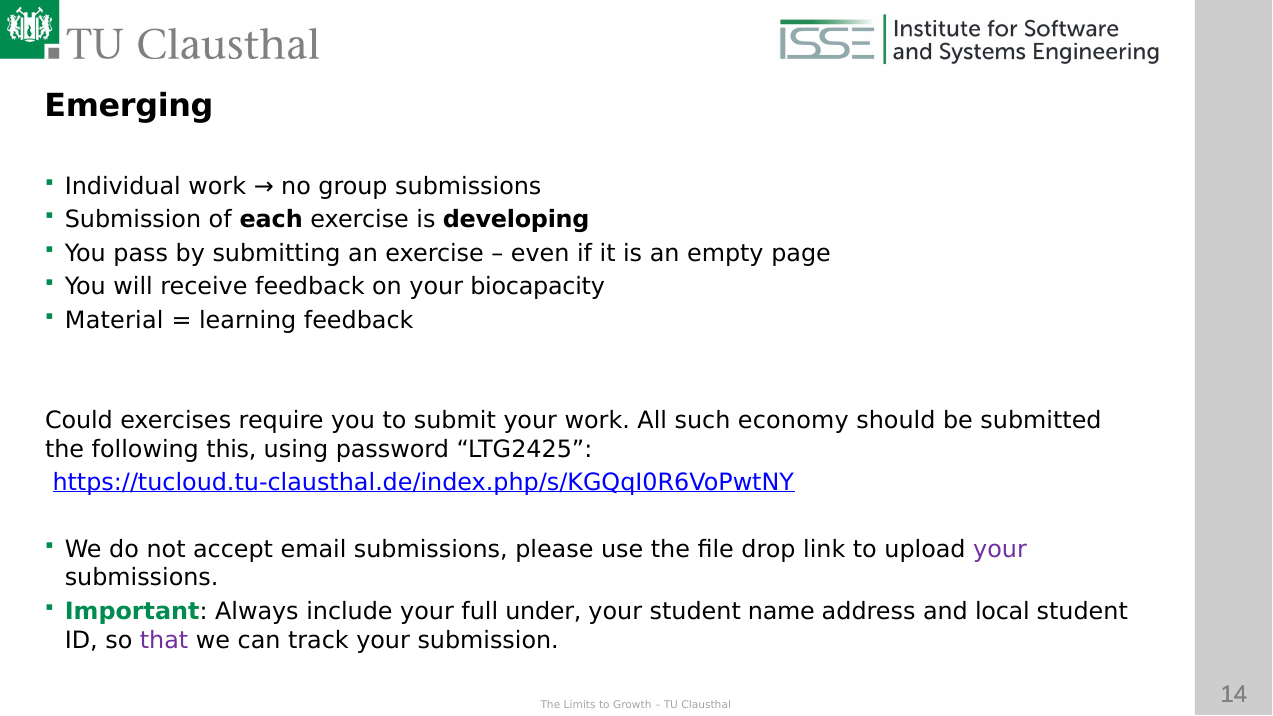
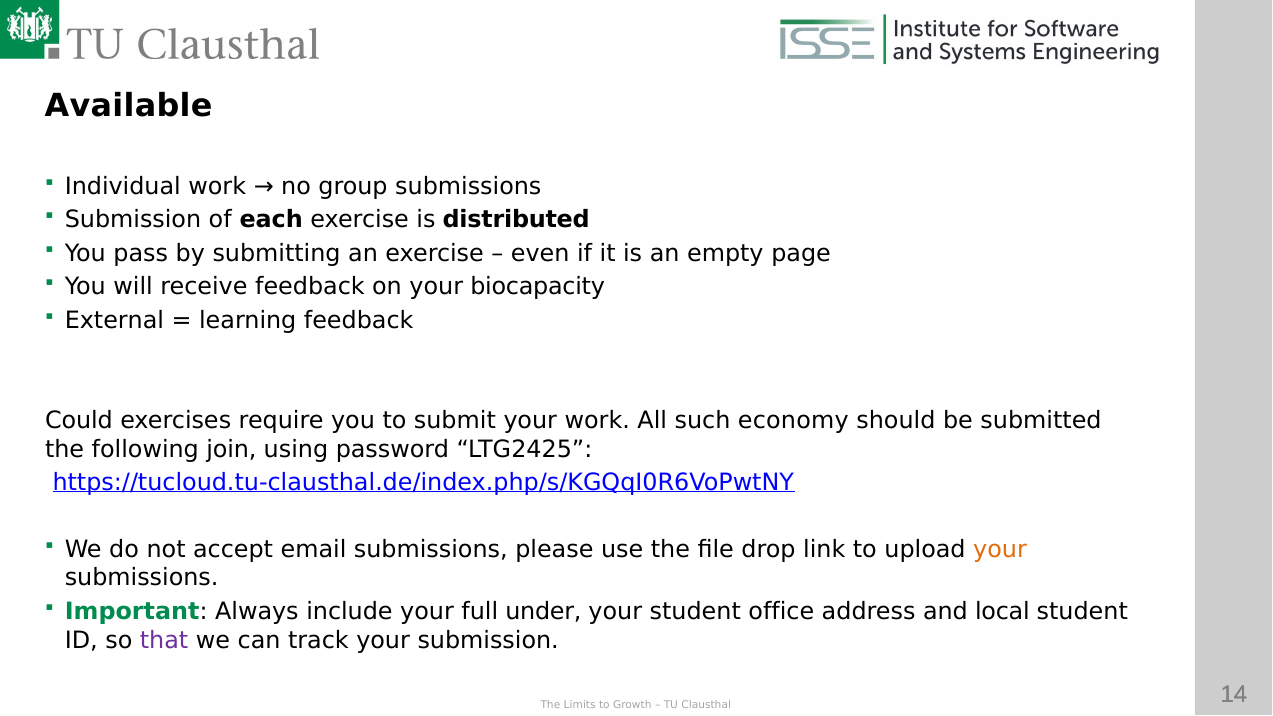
Emerging: Emerging -> Available
developing: developing -> distributed
Material: Material -> External
this: this -> join
your at (1000, 549) colour: purple -> orange
name: name -> office
